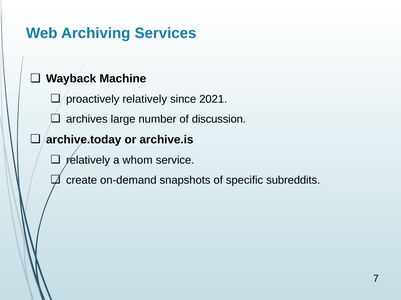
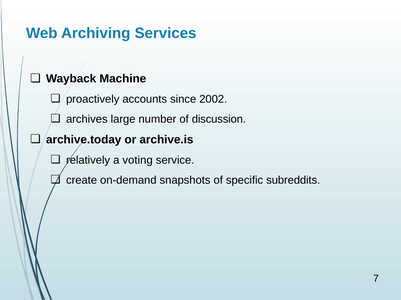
proactively relatively: relatively -> accounts
2021: 2021 -> 2002
whom: whom -> voting
